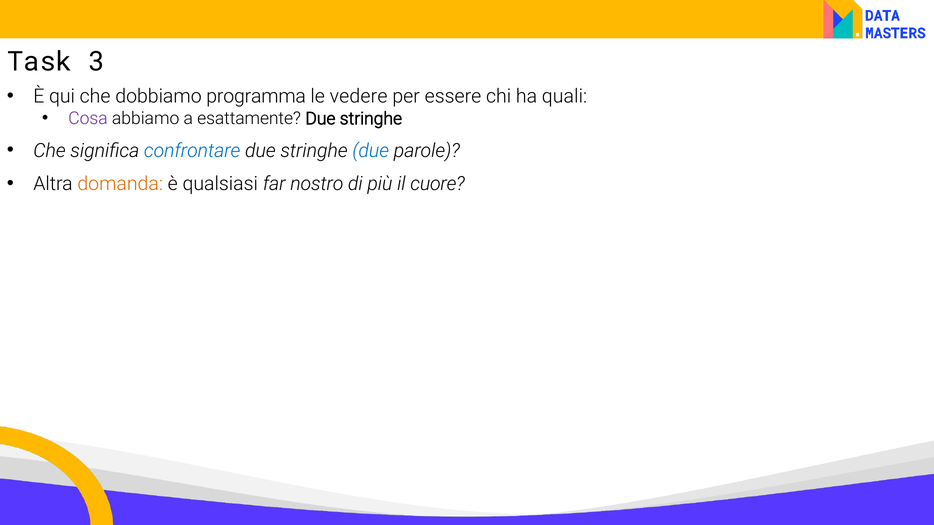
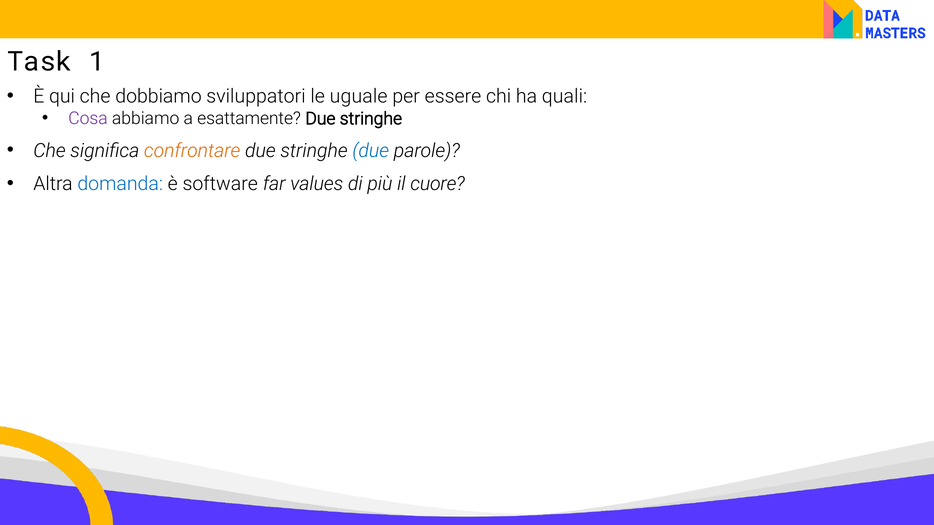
3: 3 -> 1
programma: programma -> sviluppatori
vedere: vedere -> uguale
confrontare colour: blue -> orange
domanda colour: orange -> blue
qualsiasi: qualsiasi -> software
nostro: nostro -> values
